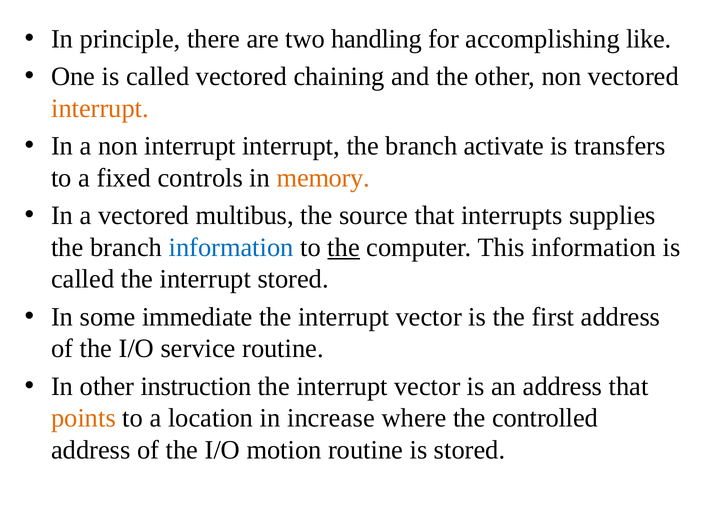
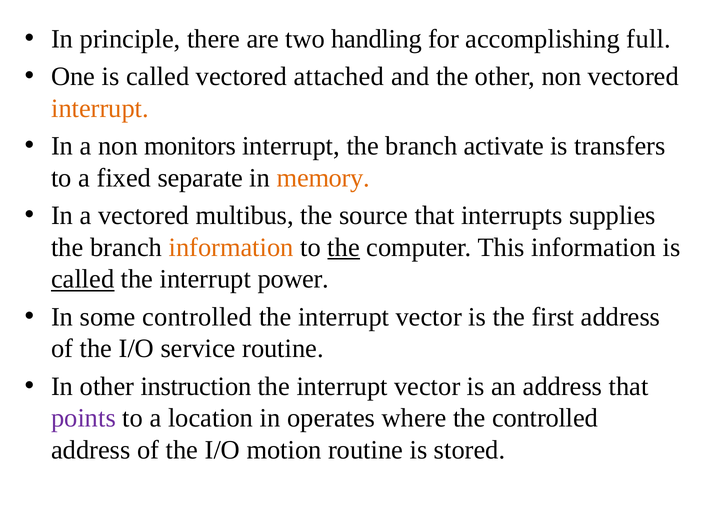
like: like -> full
chaining: chaining -> attached
non interrupt: interrupt -> monitors
controls: controls -> separate
information at (231, 247) colour: blue -> orange
called at (83, 279) underline: none -> present
interrupt stored: stored -> power
some immediate: immediate -> controlled
points colour: orange -> purple
increase: increase -> operates
